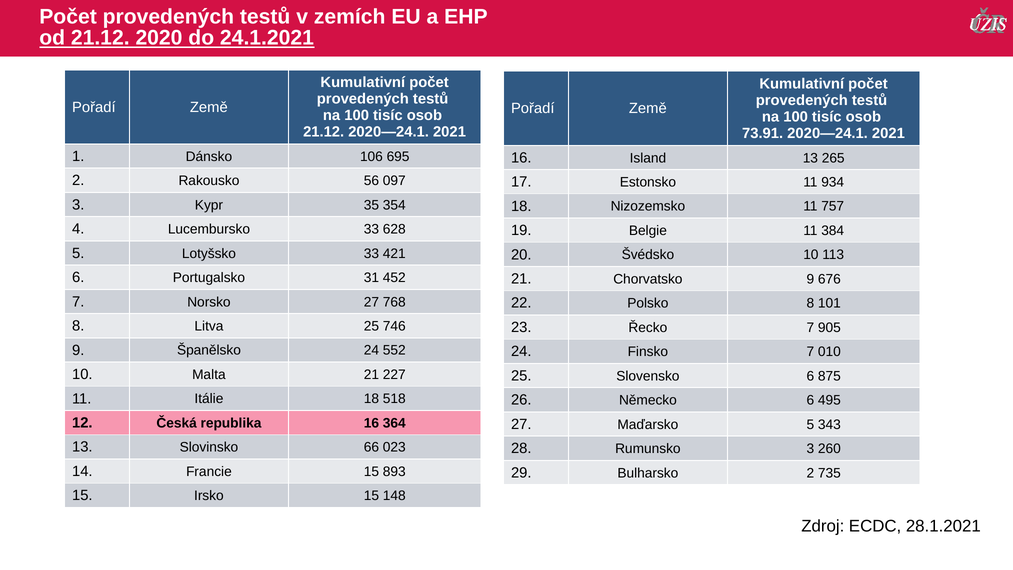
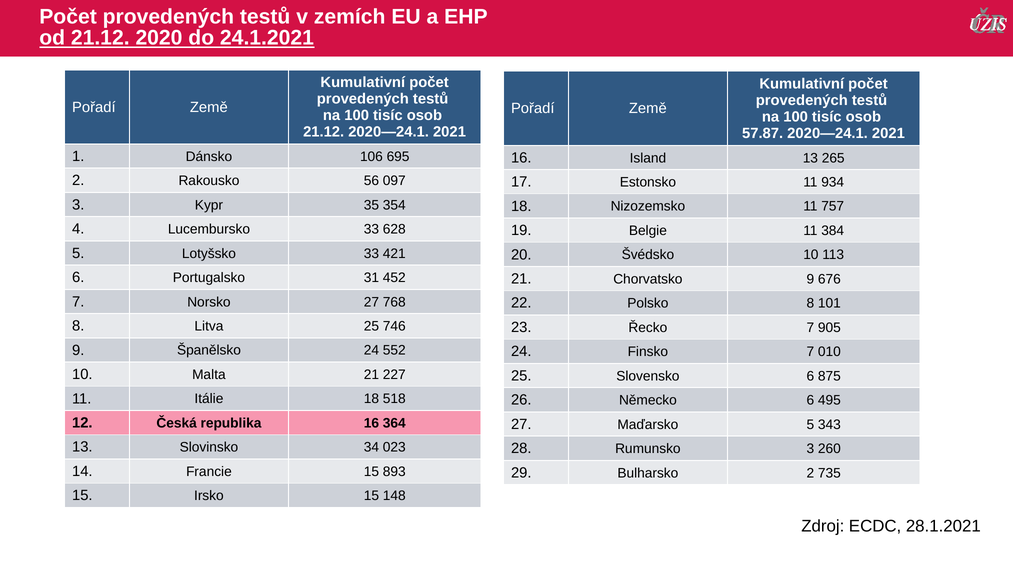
73.91: 73.91 -> 57.87
66: 66 -> 34
